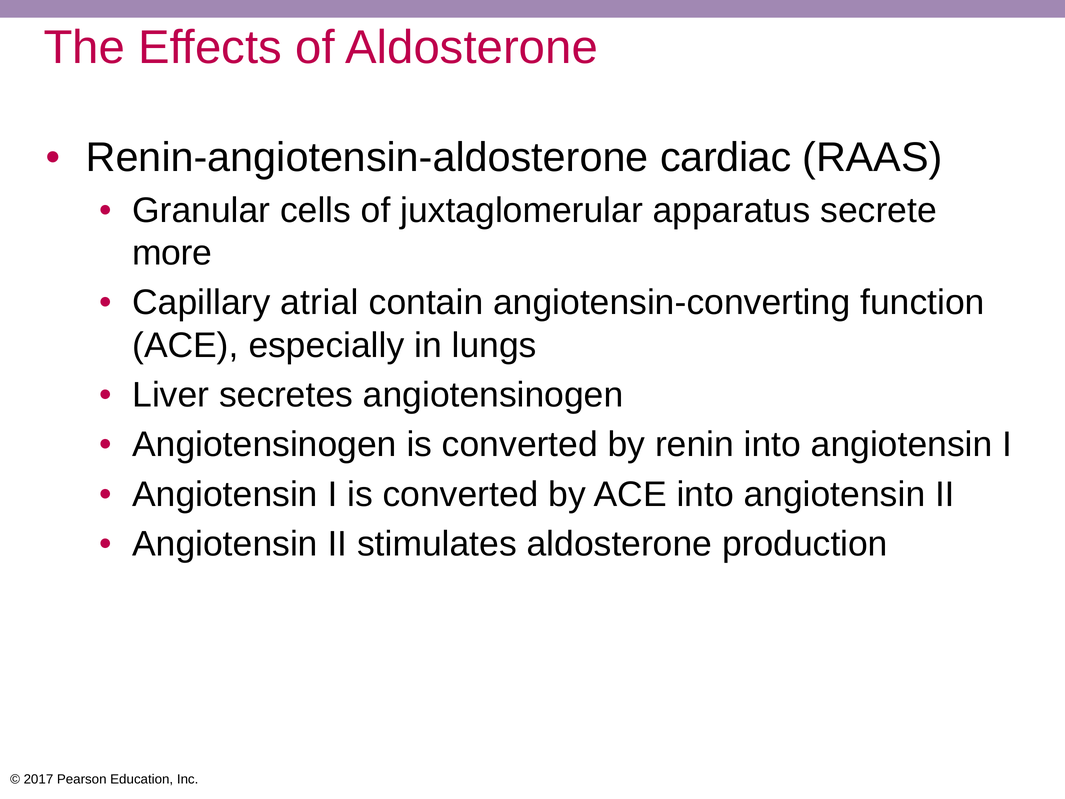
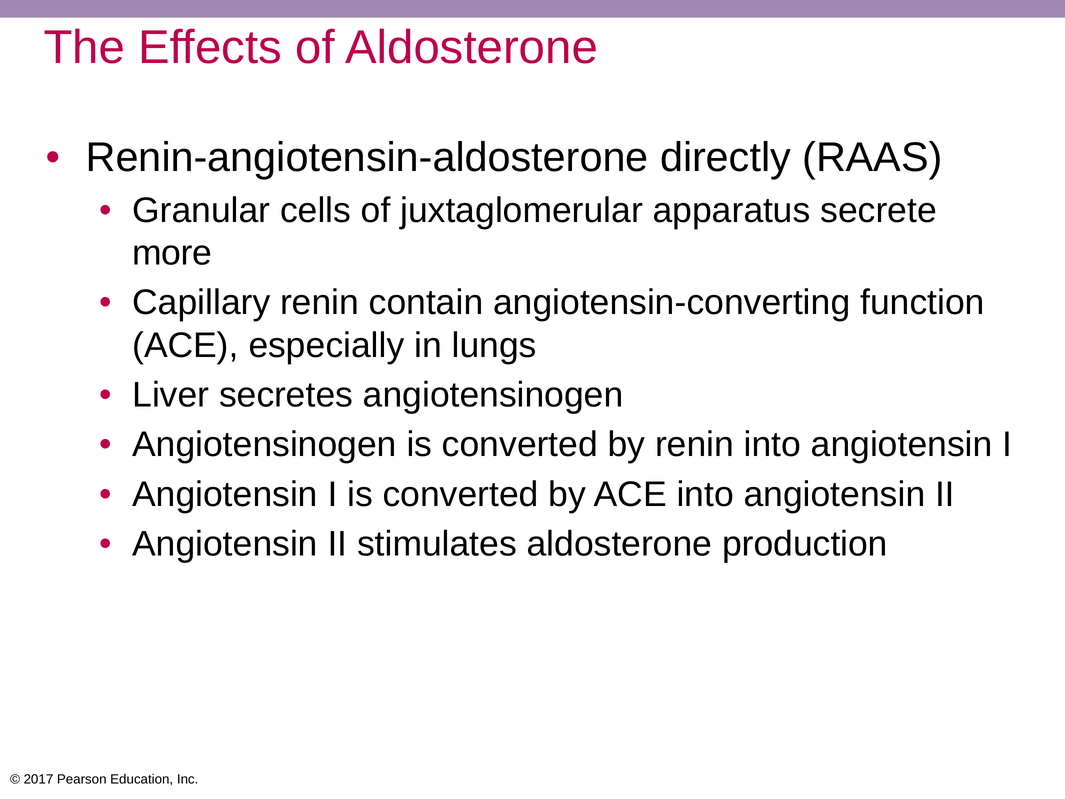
cardiac: cardiac -> directly
Capillary atrial: atrial -> renin
